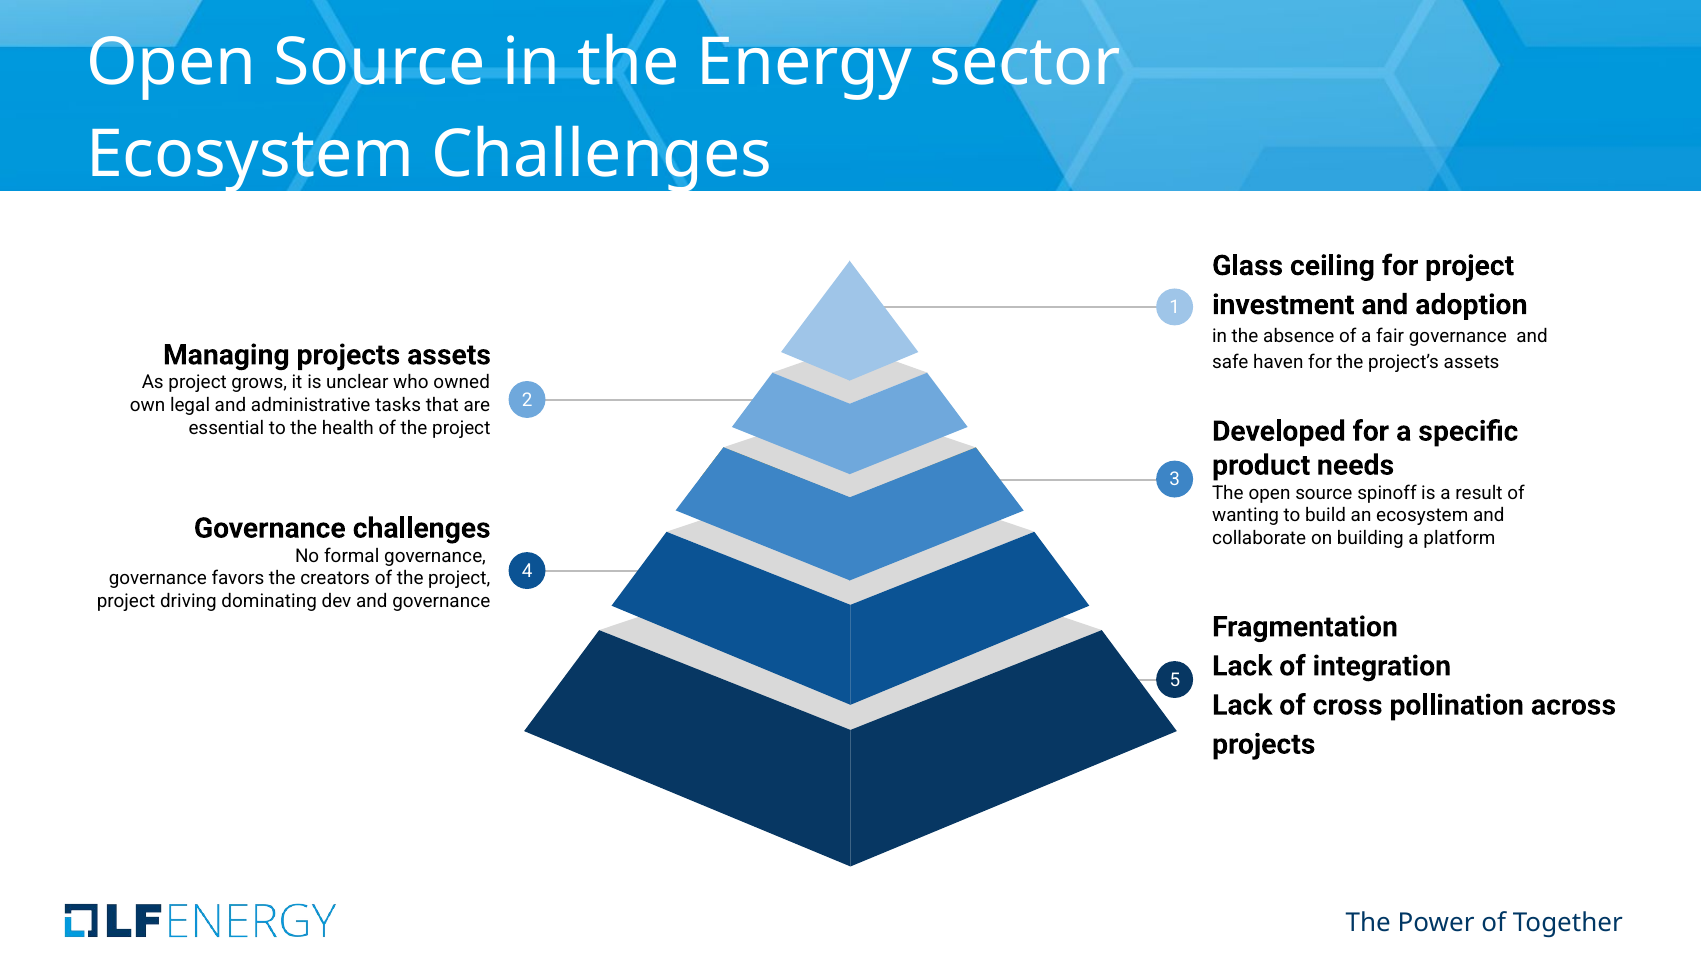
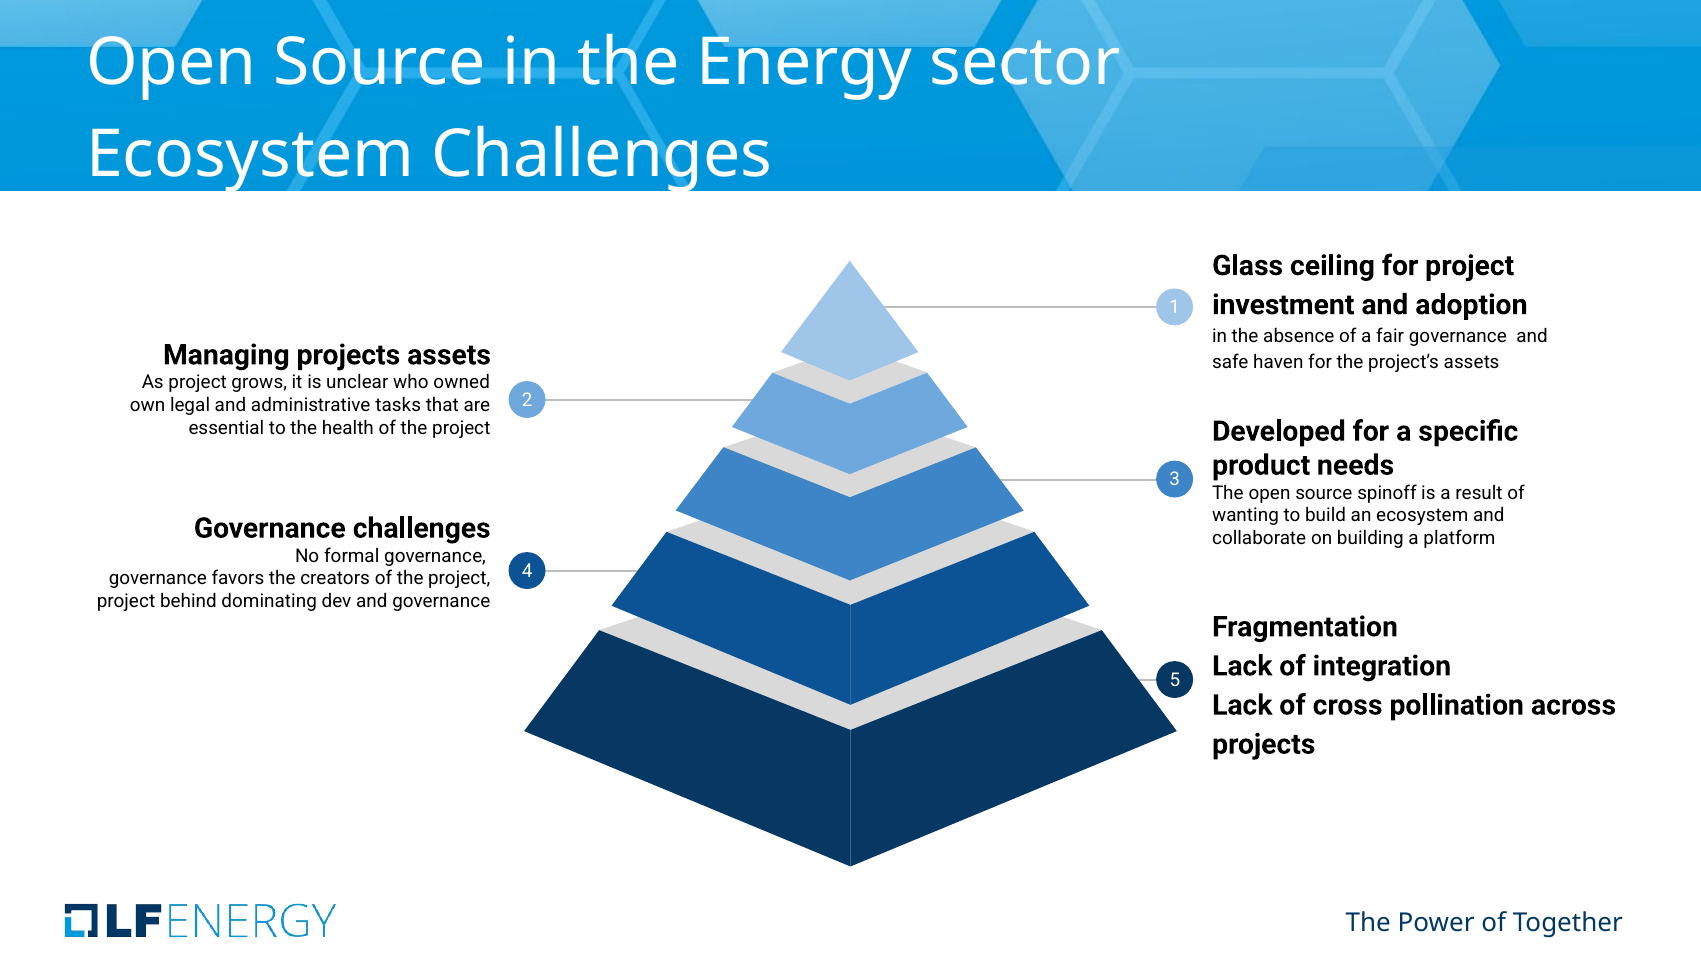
driving: driving -> behind
